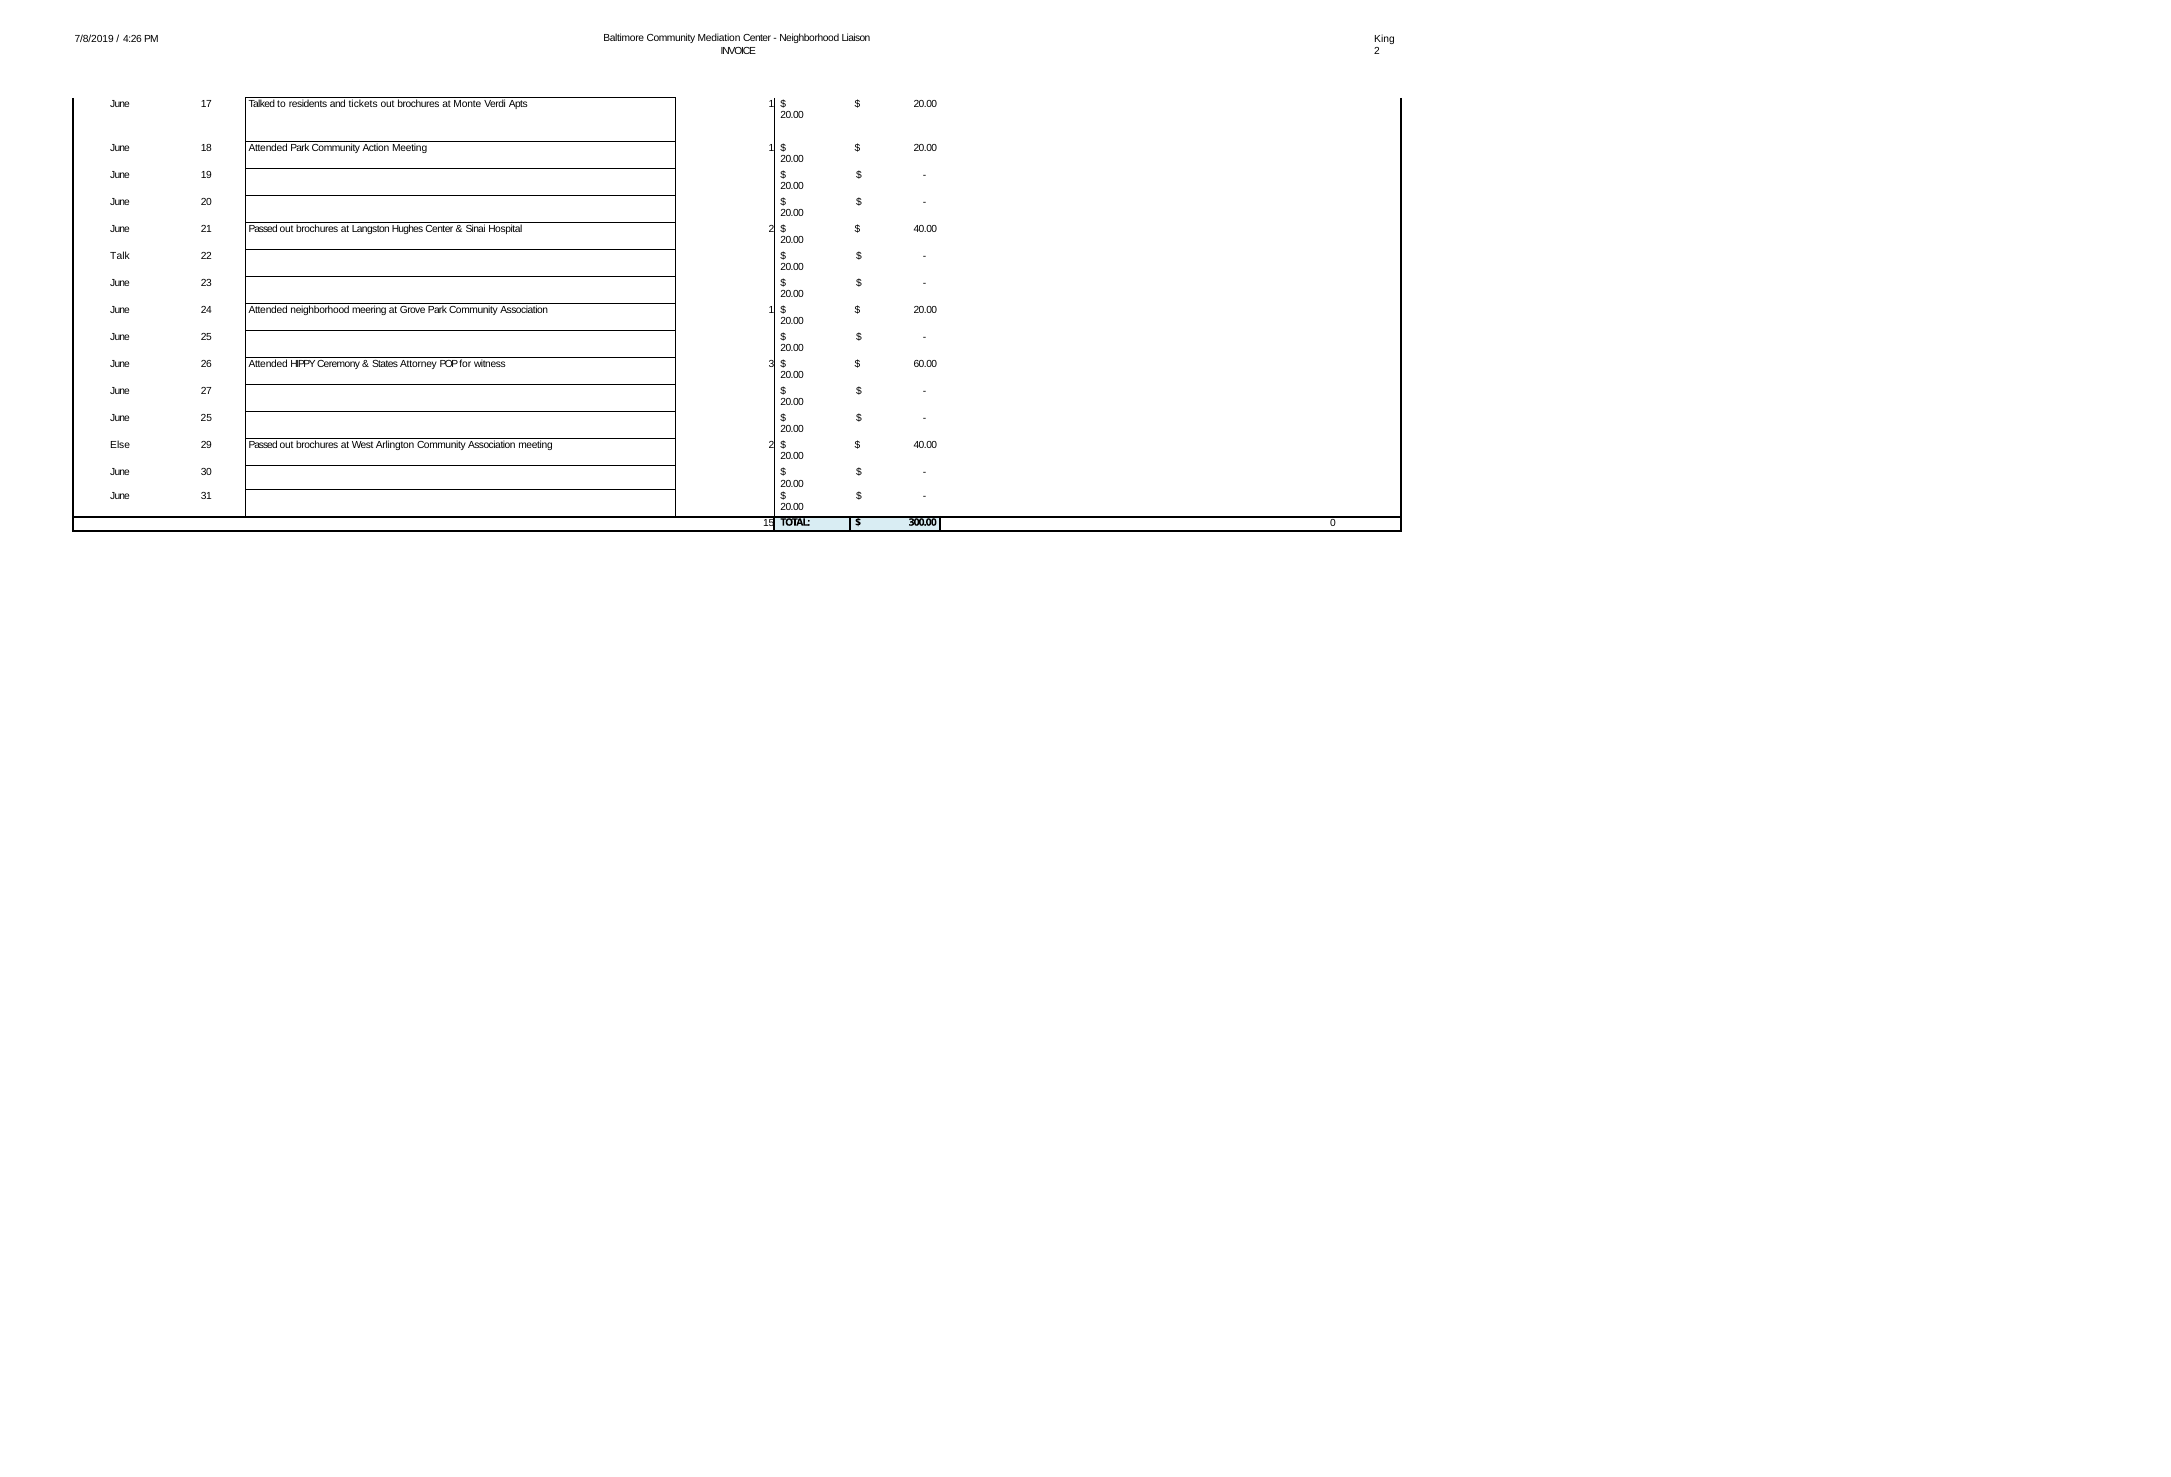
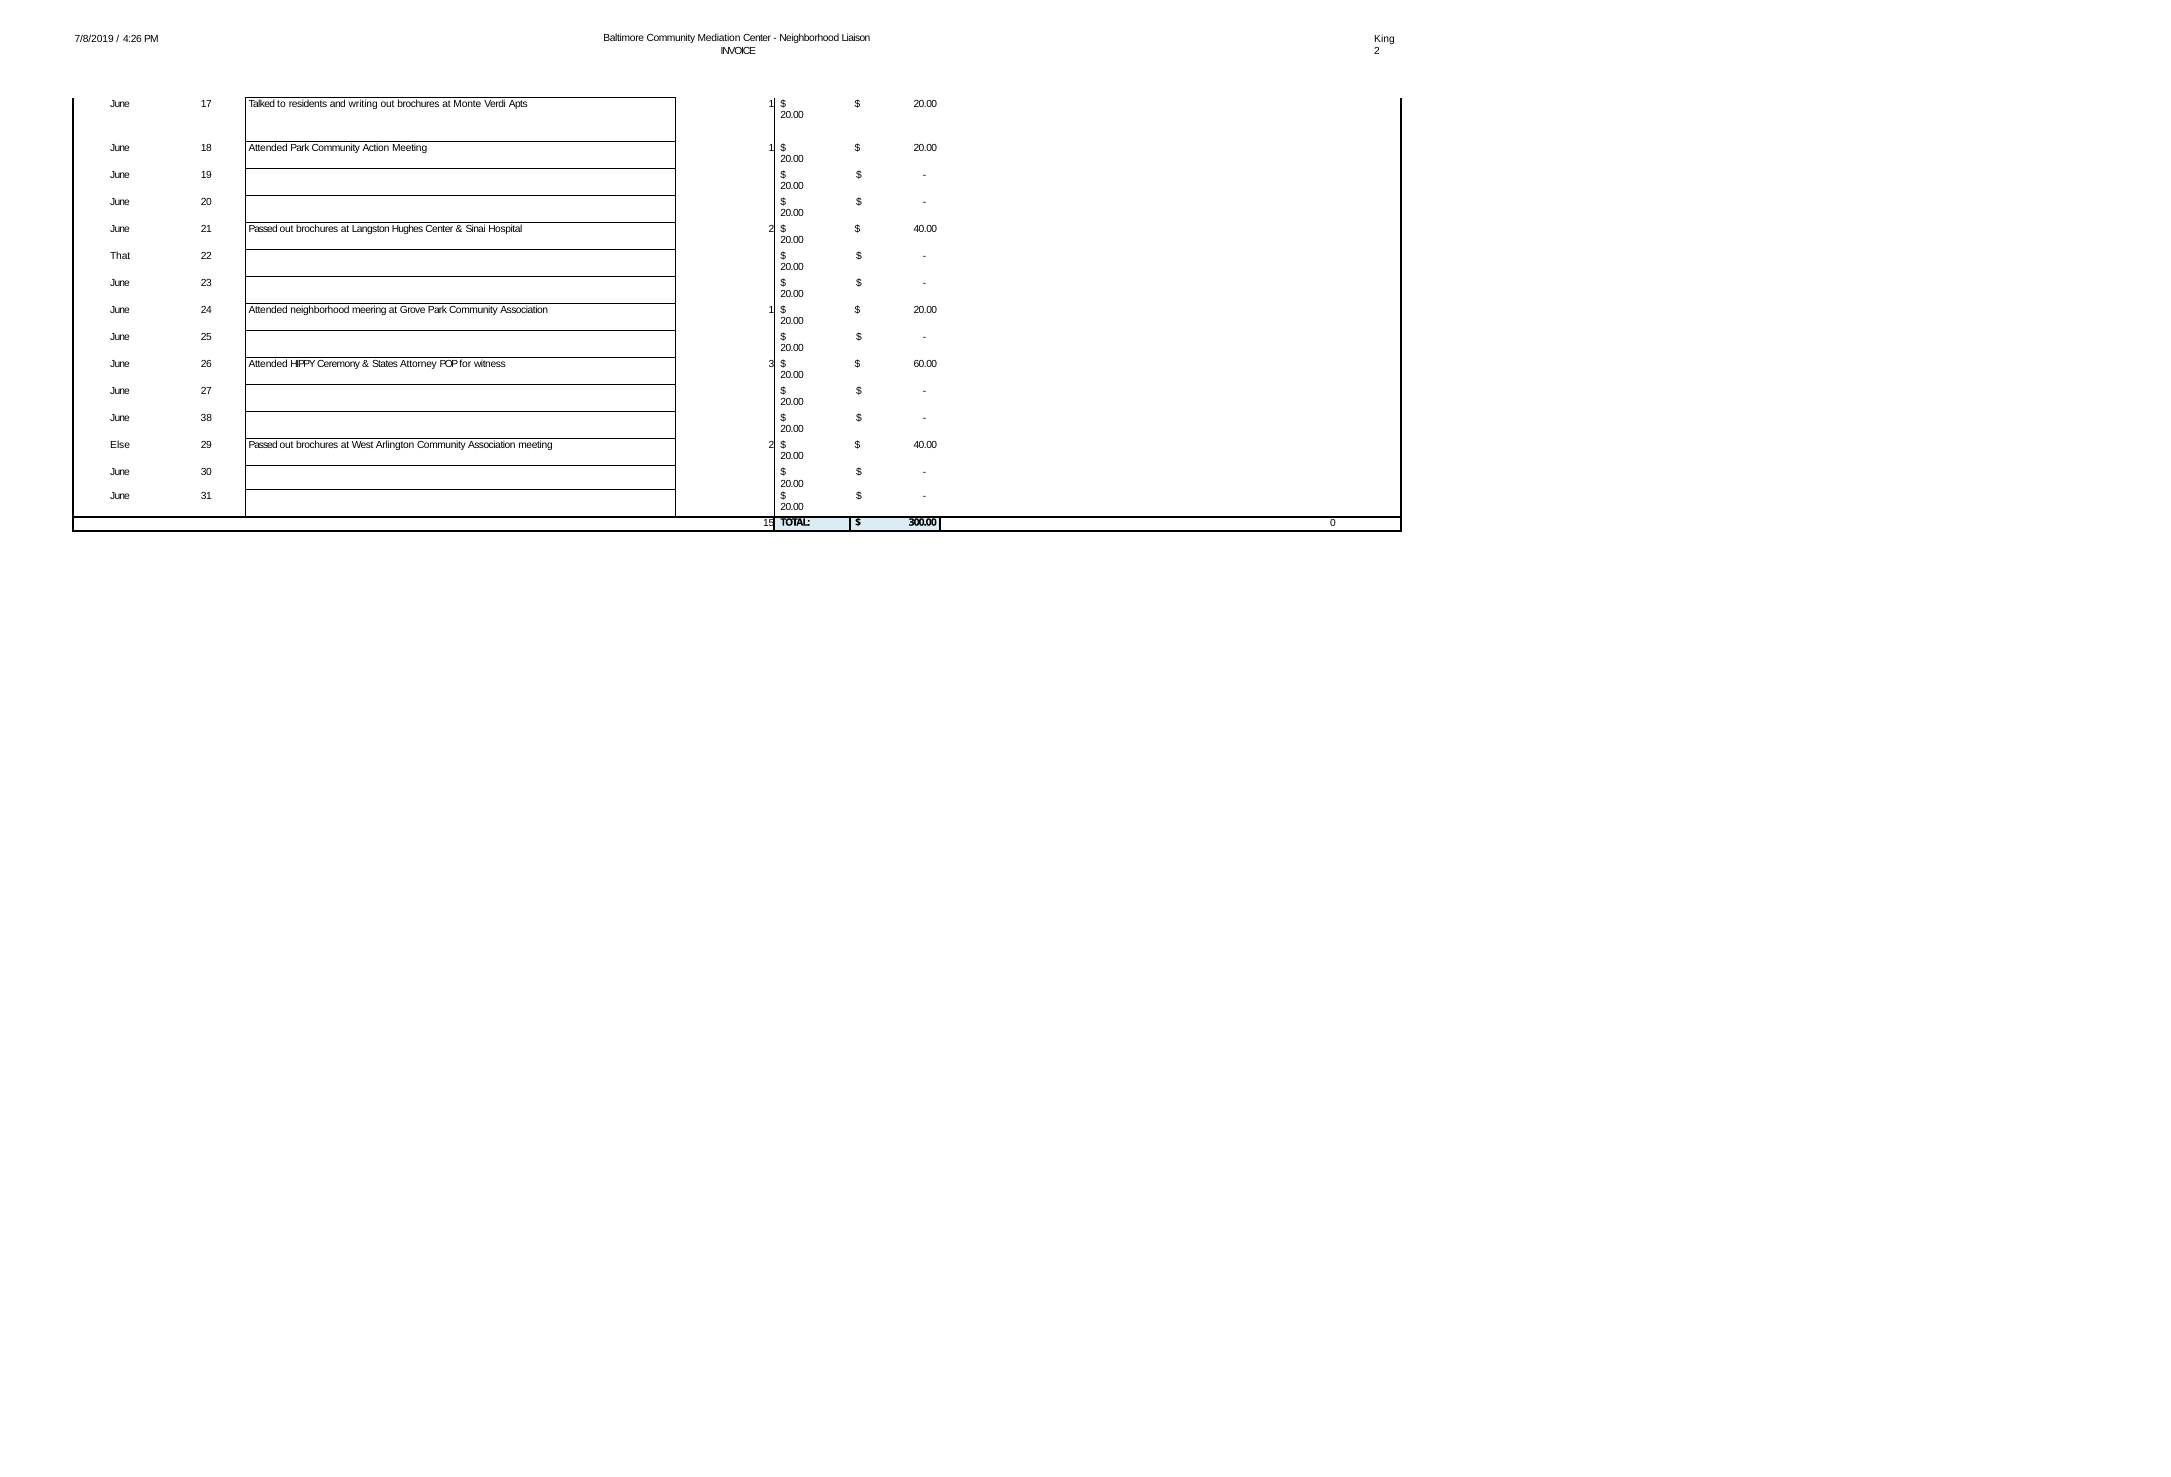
tickets: tickets -> writing
Talk: Talk -> That
25 at (206, 418): 25 -> 38
